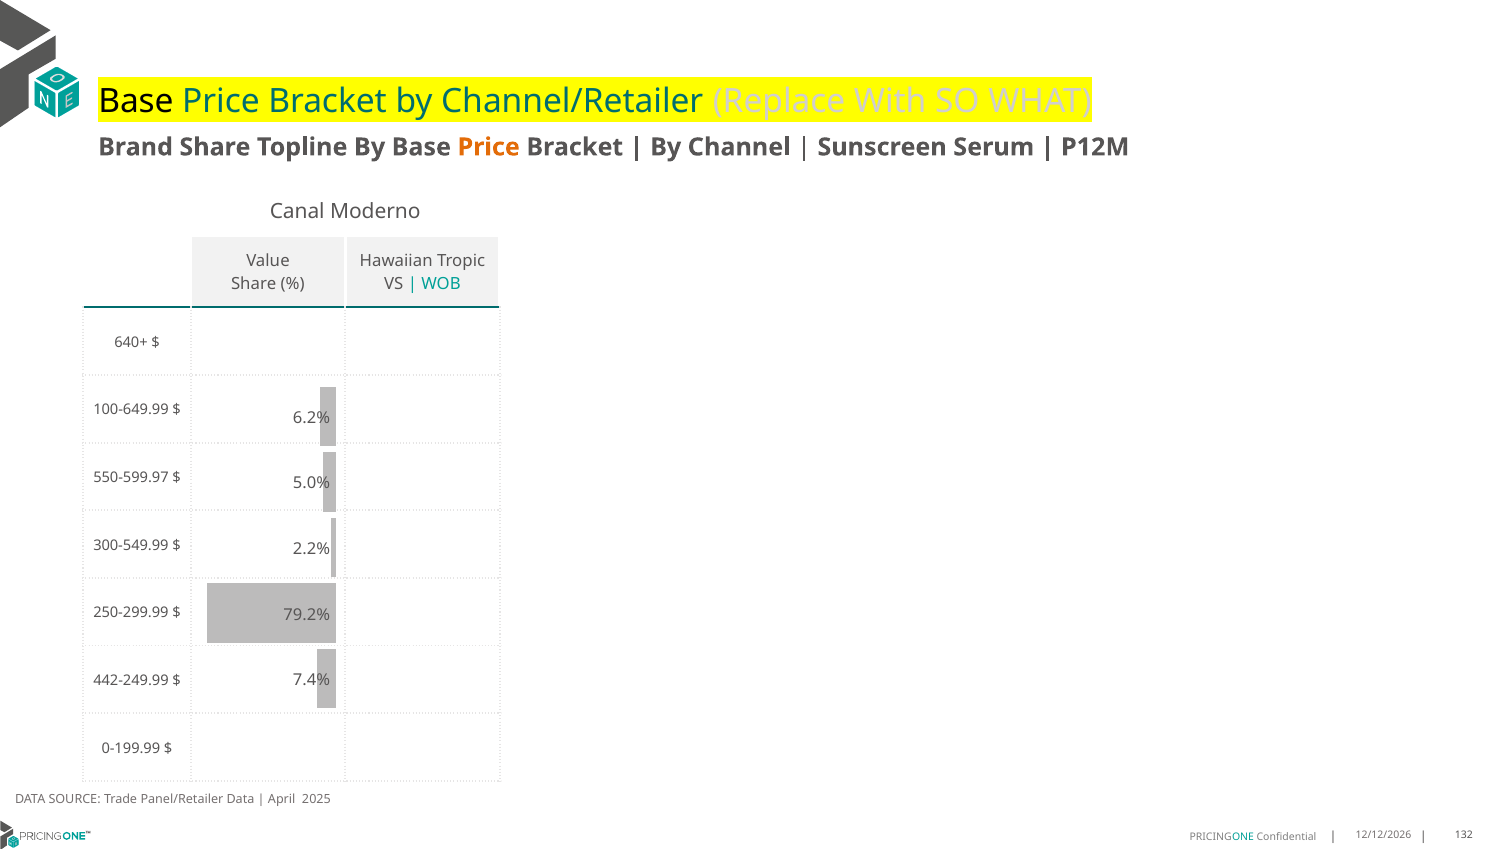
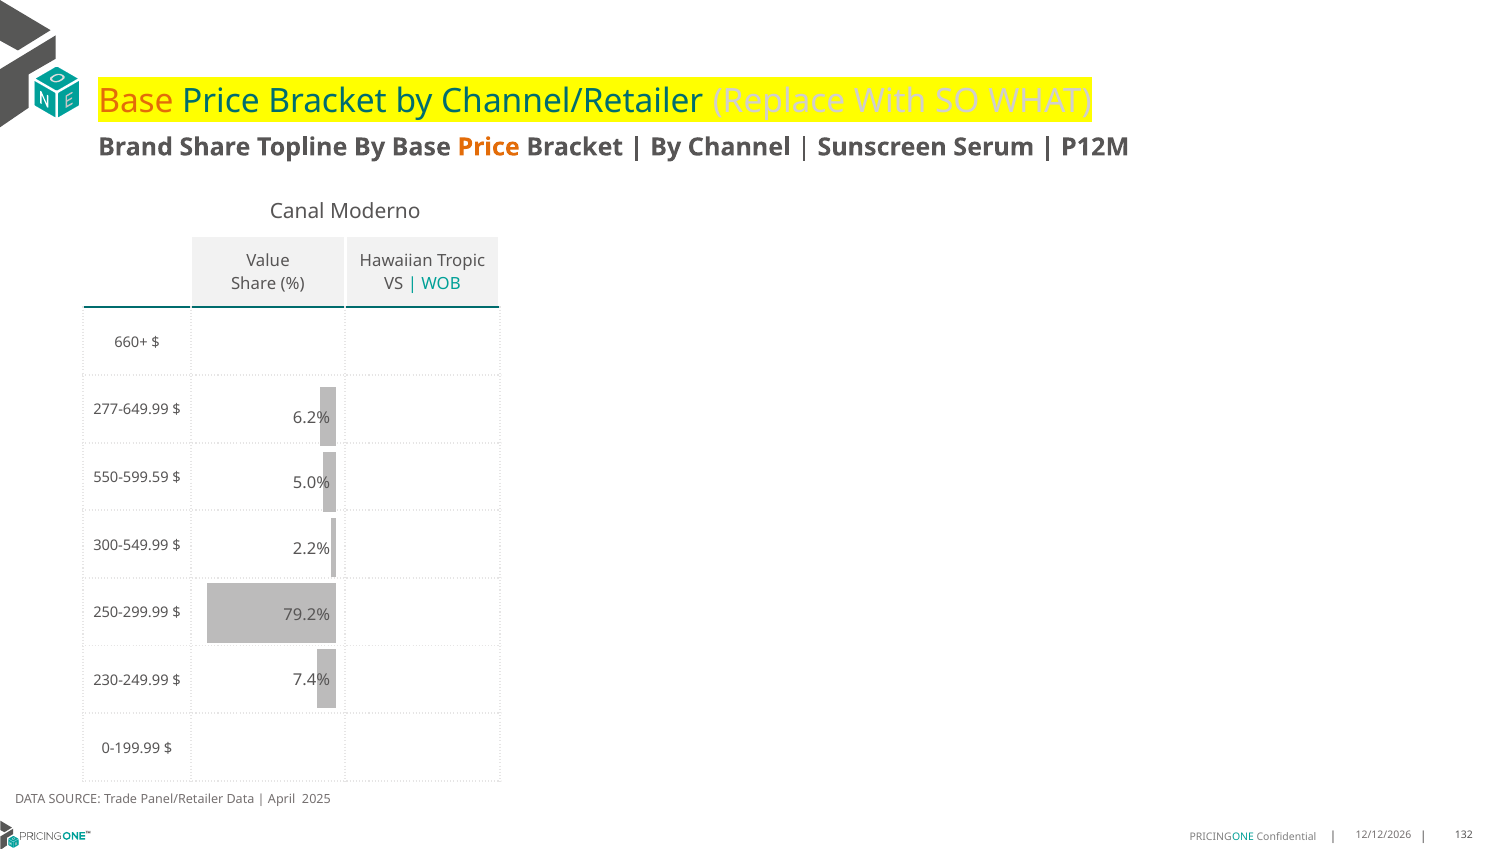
Base at (136, 101) colour: black -> orange
640+: 640+ -> 660+
100-649.99: 100-649.99 -> 277-649.99
550-599.97: 550-599.97 -> 550-599.59
442-249.99: 442-249.99 -> 230-249.99
